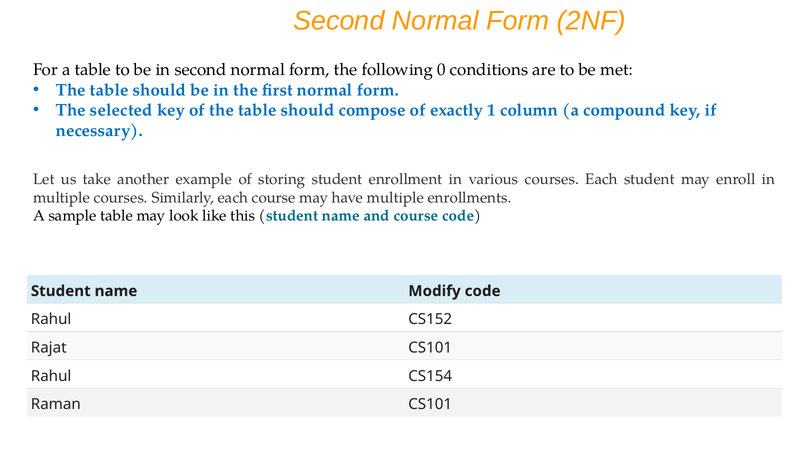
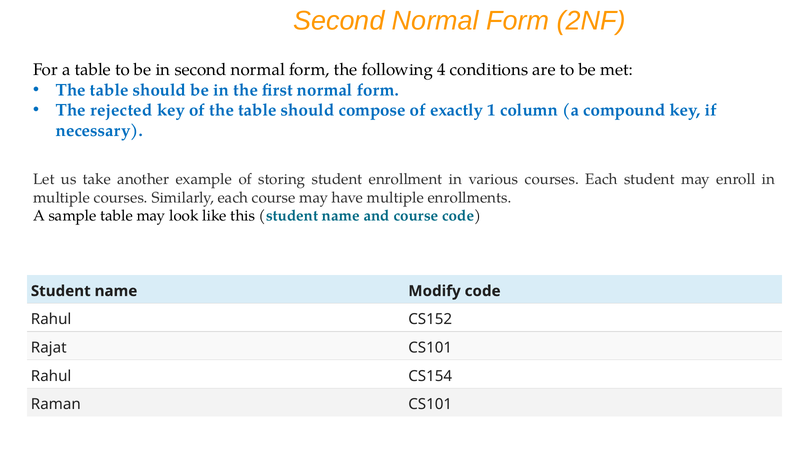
0: 0 -> 4
selected: selected -> rejected
